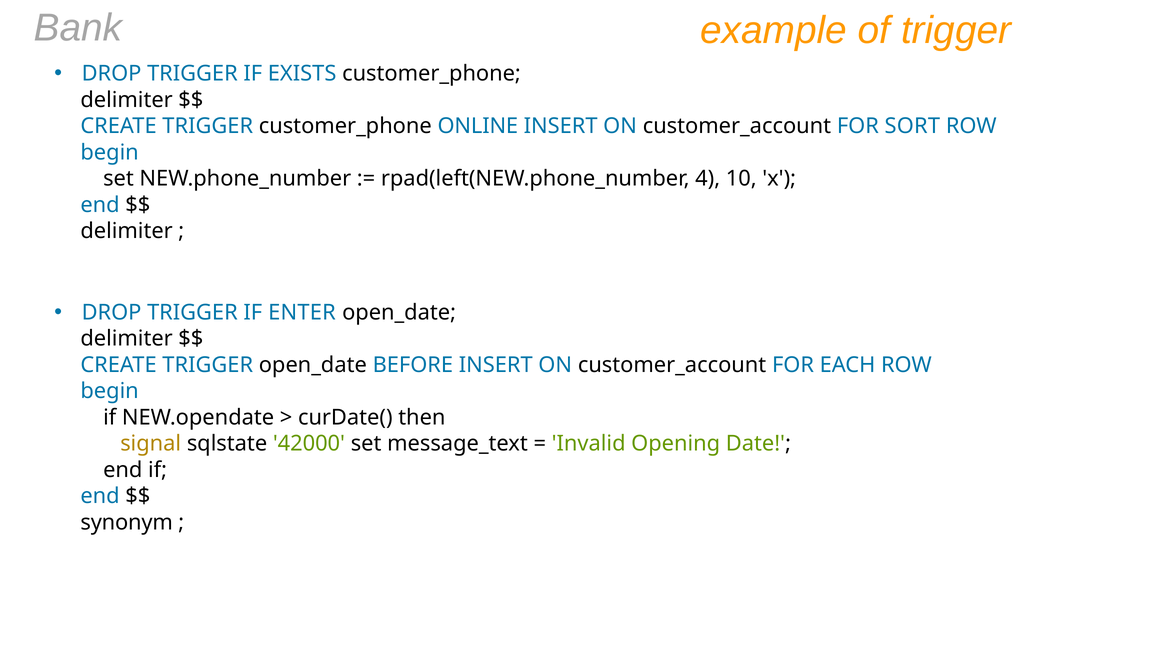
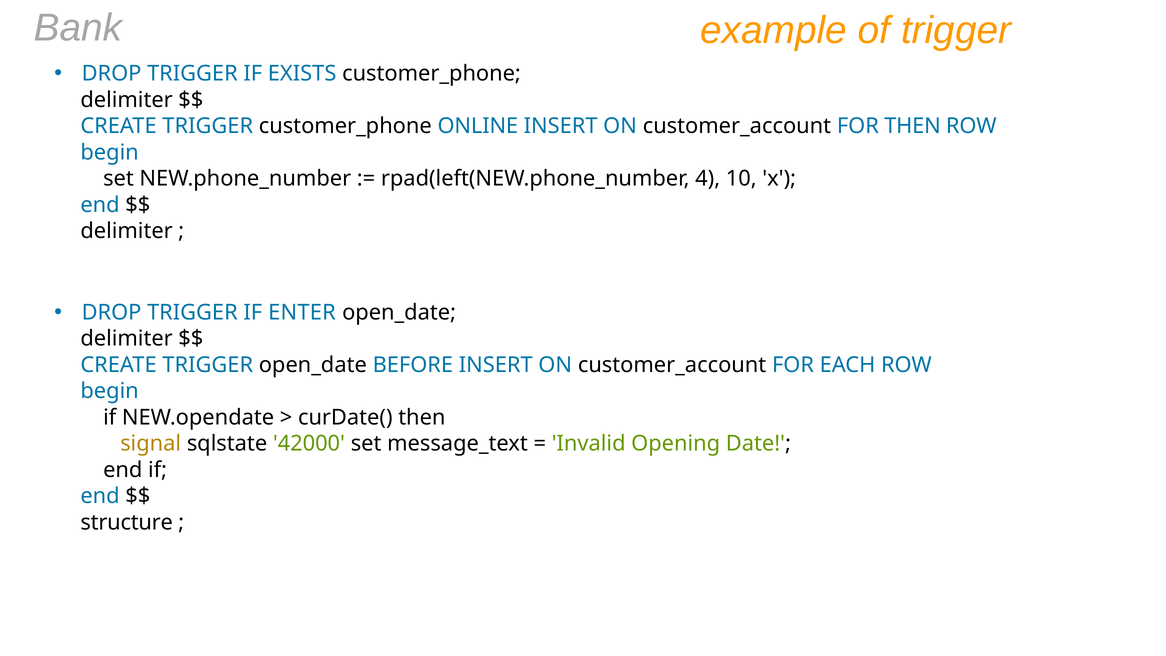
FOR SORT: SORT -> THEN
synonym: synonym -> structure
